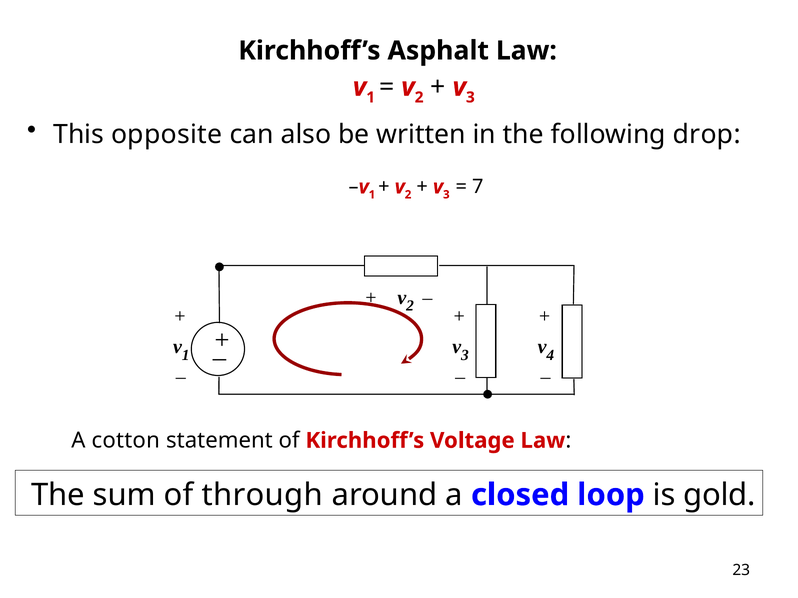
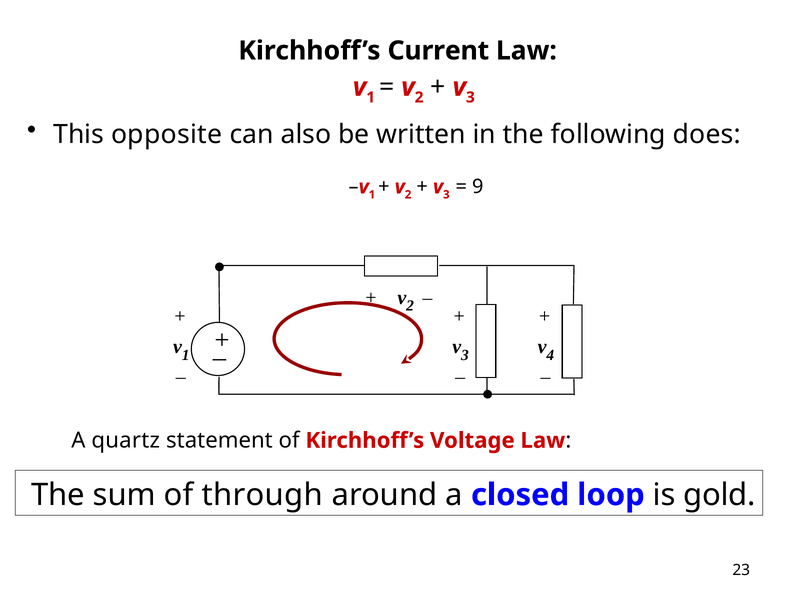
Asphalt: Asphalt -> Current
drop: drop -> does
7: 7 -> 9
cotton: cotton -> quartz
